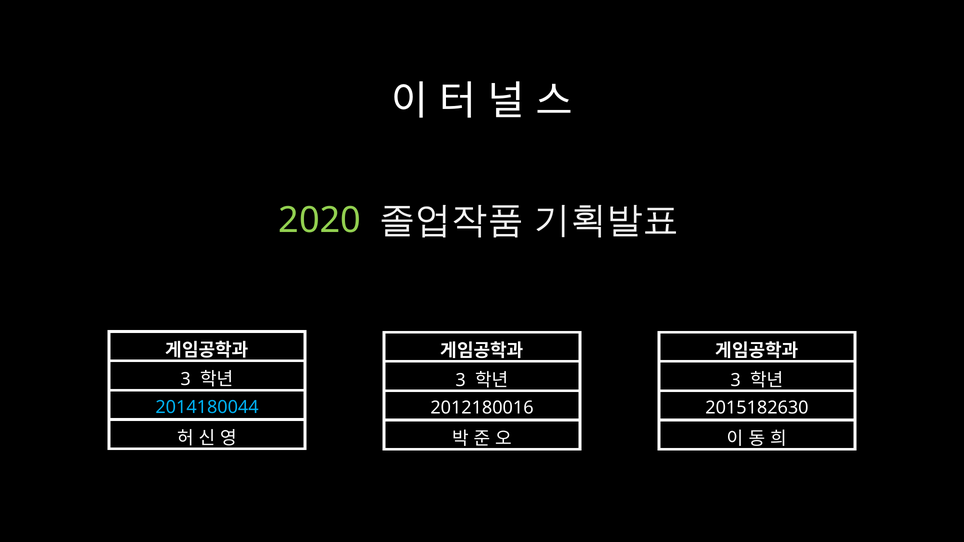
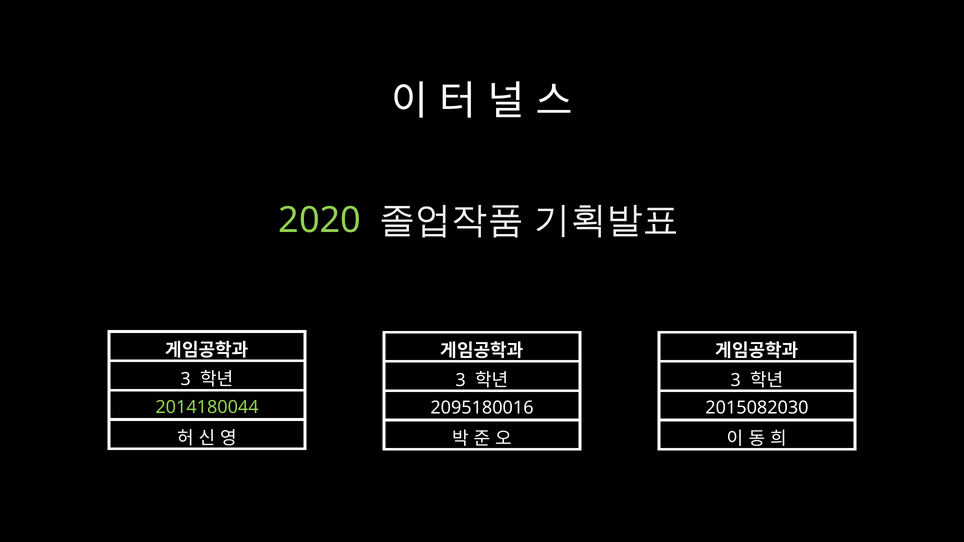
2014180044 colour: light blue -> light green
2012180016: 2012180016 -> 2095180016
2015182630: 2015182630 -> 2015082030
